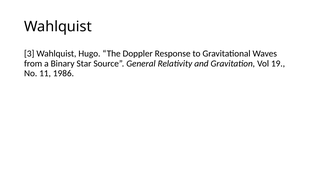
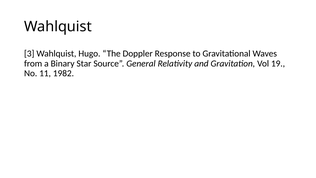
1986: 1986 -> 1982
